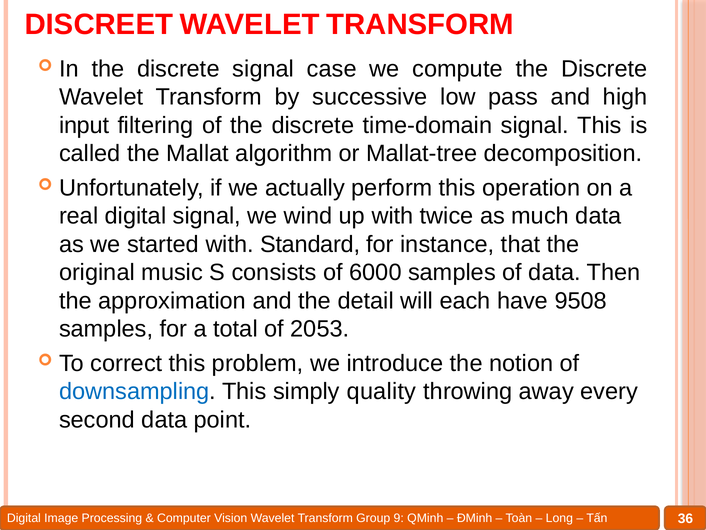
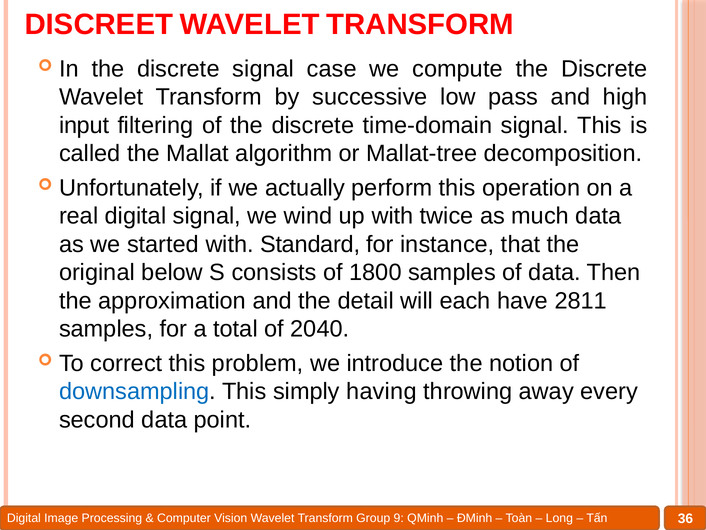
music: music -> below
6000: 6000 -> 1800
9508: 9508 -> 2811
2053: 2053 -> 2040
quality: quality -> having
